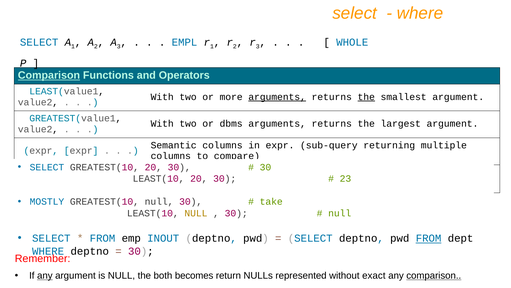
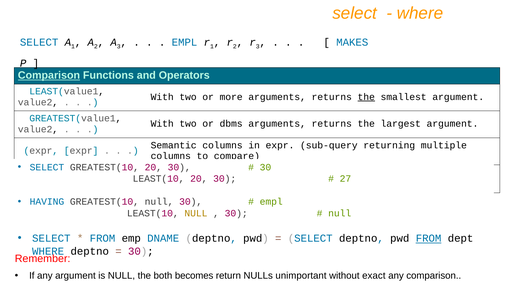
WHOLE: WHOLE -> MAKES
arguments at (277, 97) underline: present -> none
23: 23 -> 27
MOSTLY: MOSTLY -> HAVING
take at (271, 201): take -> empl
INOUT: INOUT -> DNAME
any at (45, 275) underline: present -> none
represented: represented -> unimportant
comparison at (434, 275) underline: present -> none
